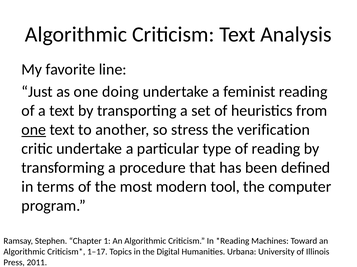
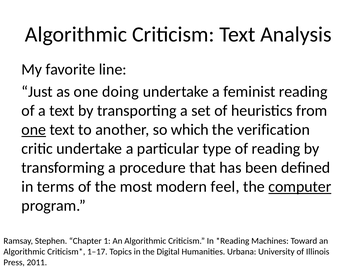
stress: stress -> which
tool: tool -> feel
computer underline: none -> present
